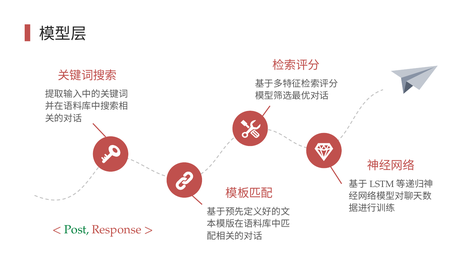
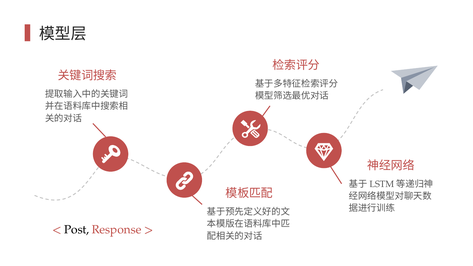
Post colour: green -> black
